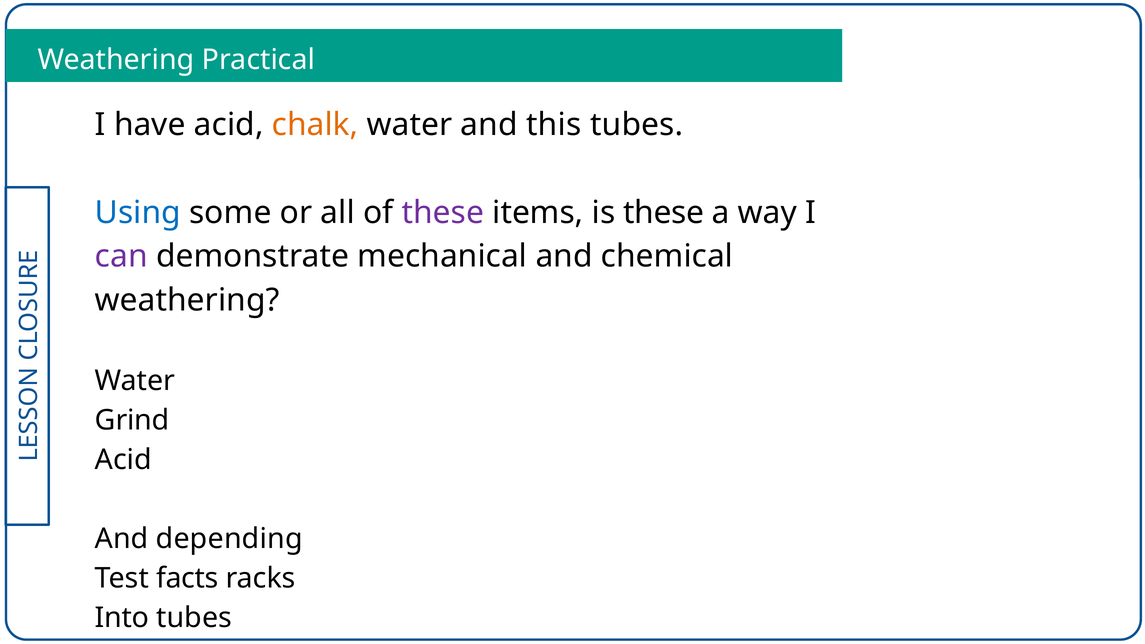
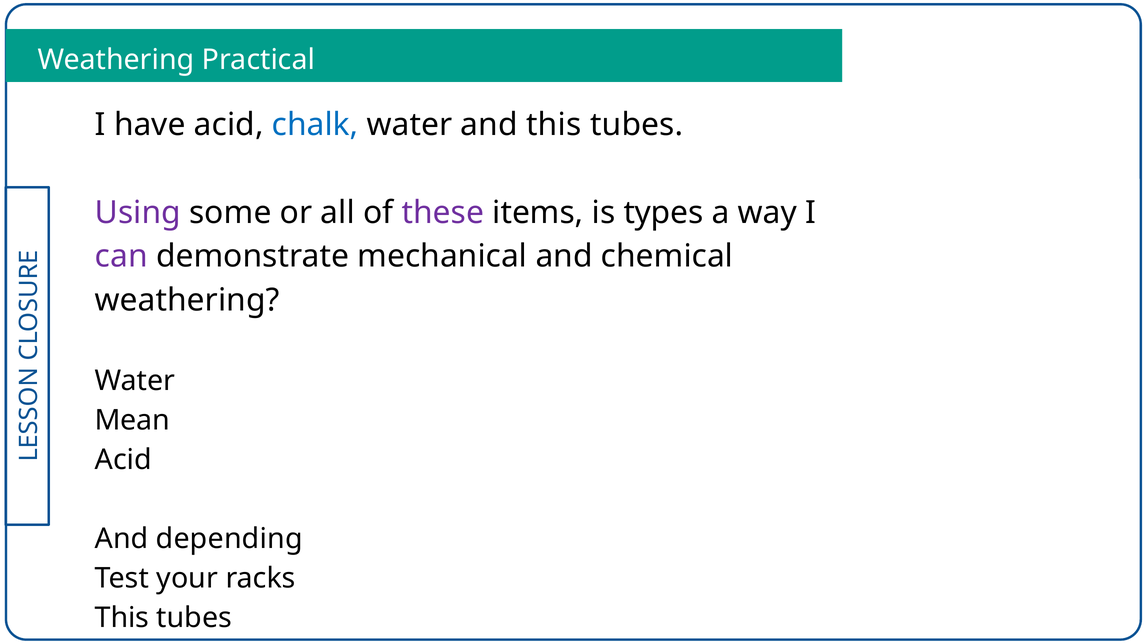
chalk colour: orange -> blue
Using colour: blue -> purple
is these: these -> types
Grind: Grind -> Mean
facts: facts -> your
Into at (122, 618): Into -> This
